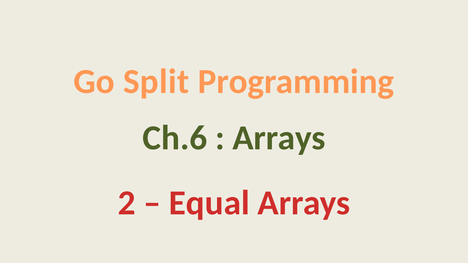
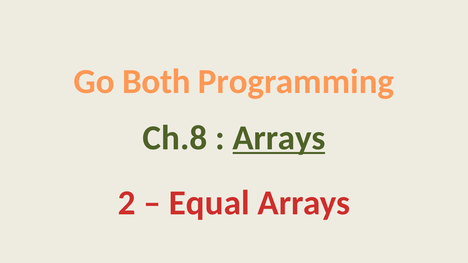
Split: Split -> Both
Ch.6: Ch.6 -> Ch.8
Arrays at (279, 138) underline: none -> present
